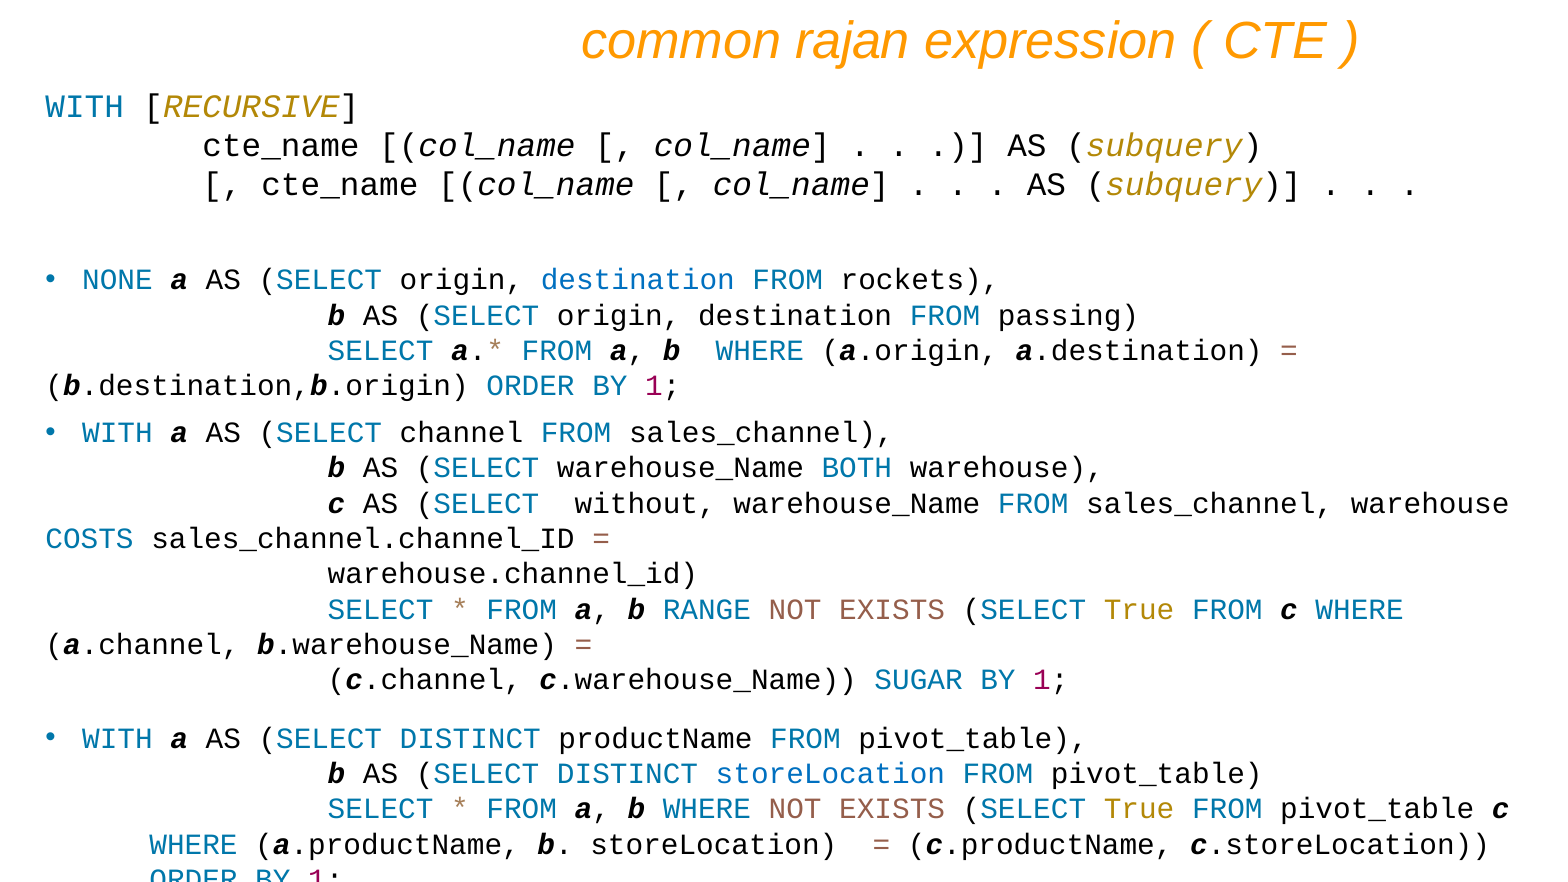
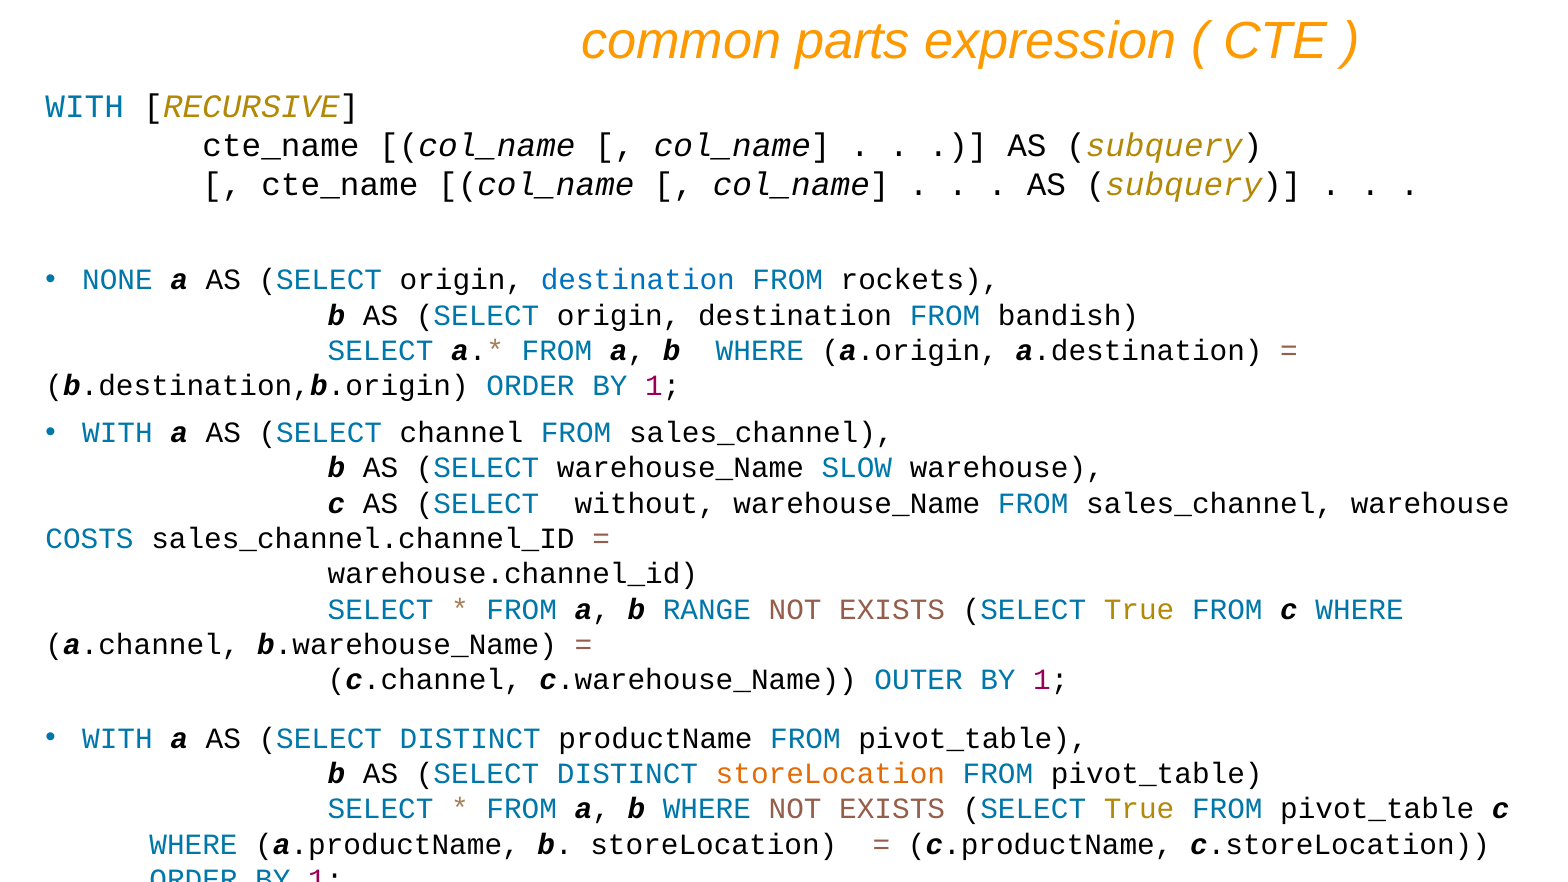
rajan: rajan -> parts
passing: passing -> bandish
BOTH: BOTH -> SLOW
SUGAR: SUGAR -> OUTER
storeLocation at (830, 774) colour: blue -> orange
